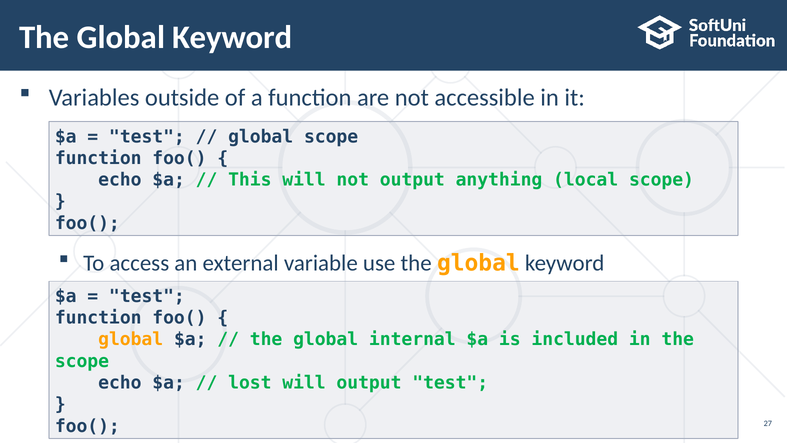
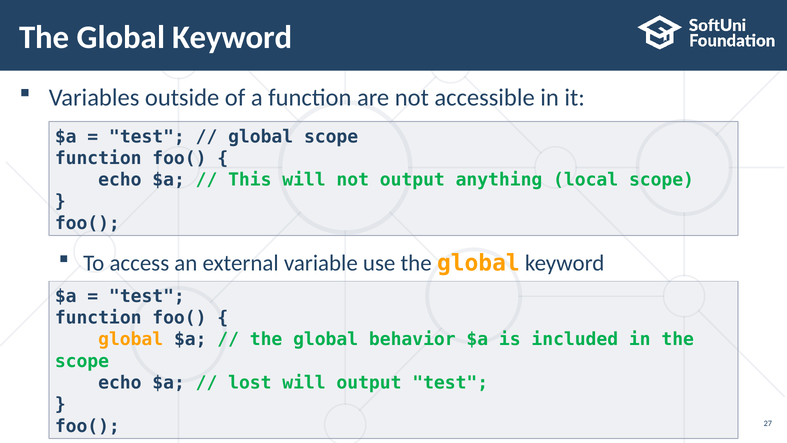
internal: internal -> behavior
